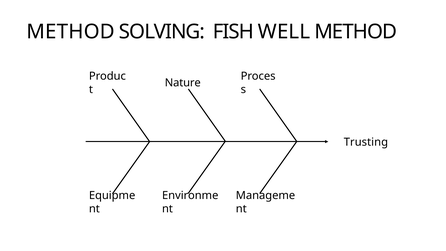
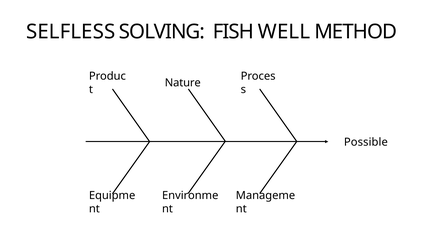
METHOD at (71, 32): METHOD -> SELFLESS
Trusting: Trusting -> Possible
